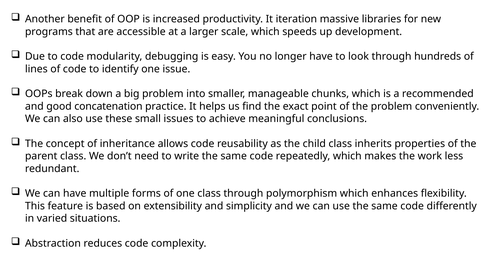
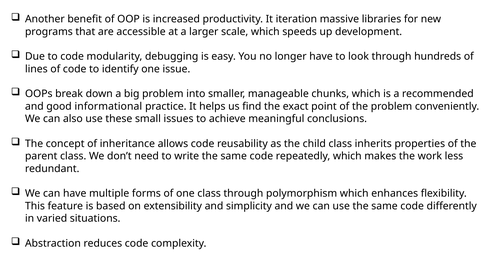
concatenation: concatenation -> informational
